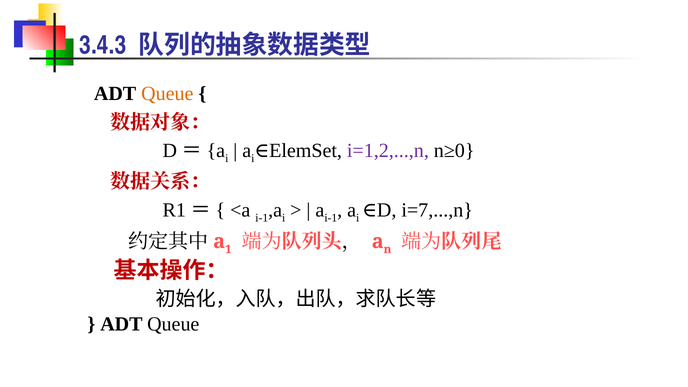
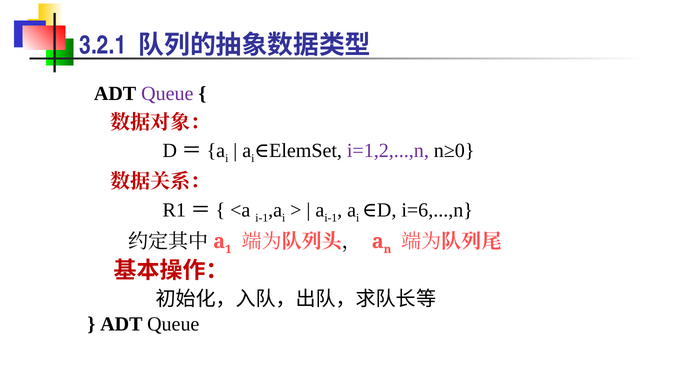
3.4.3: 3.4.3 -> 3.2.1
Queue at (167, 94) colour: orange -> purple
i=7,...,n: i=7,...,n -> i=6,...,n
